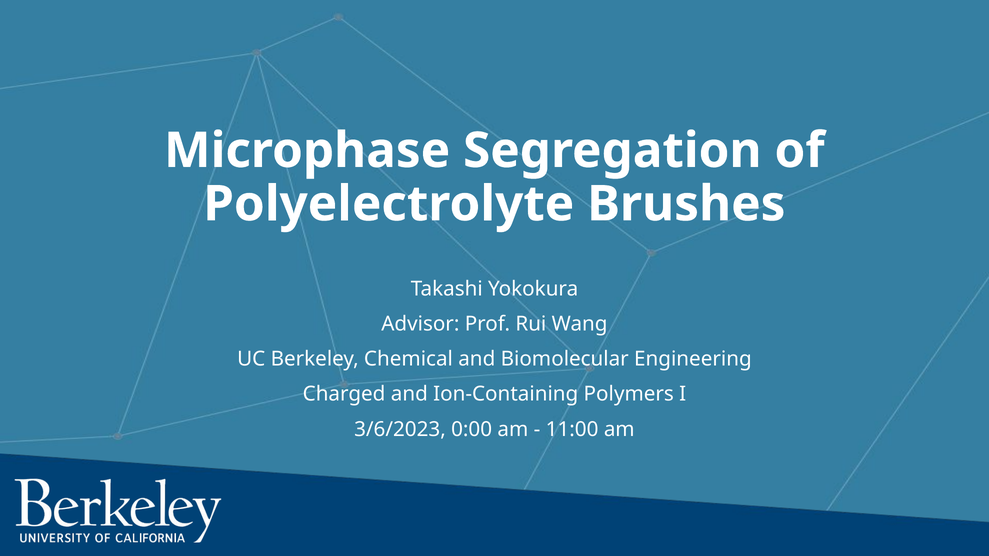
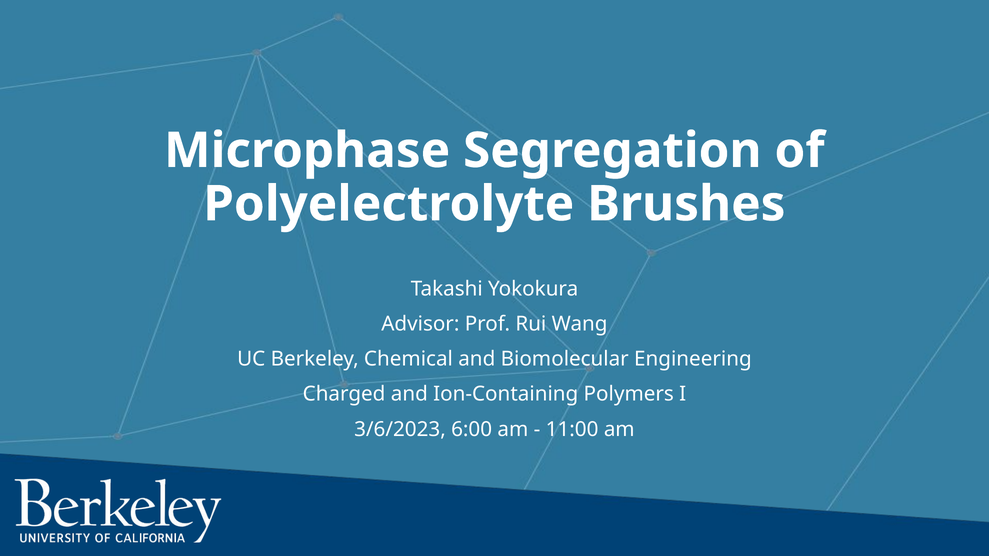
0:00: 0:00 -> 6:00
